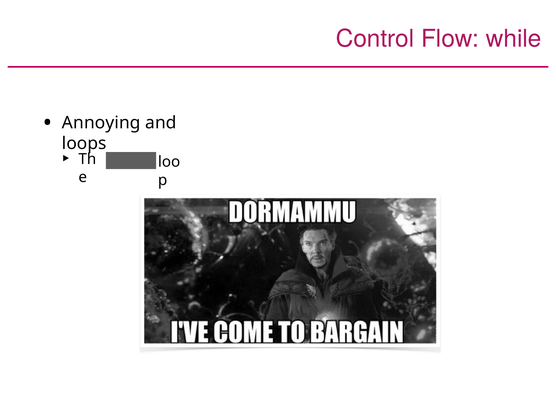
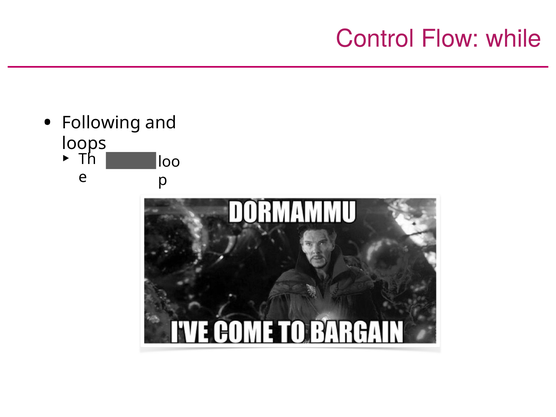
Annoying: Annoying -> Following
